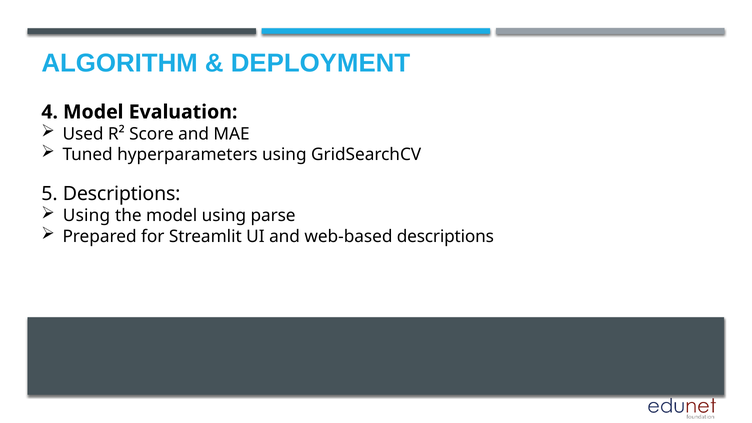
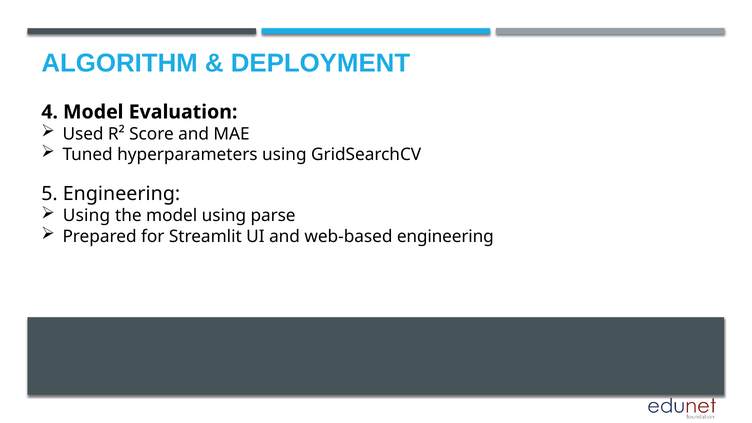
5 Descriptions: Descriptions -> Engineering
web-based descriptions: descriptions -> engineering
